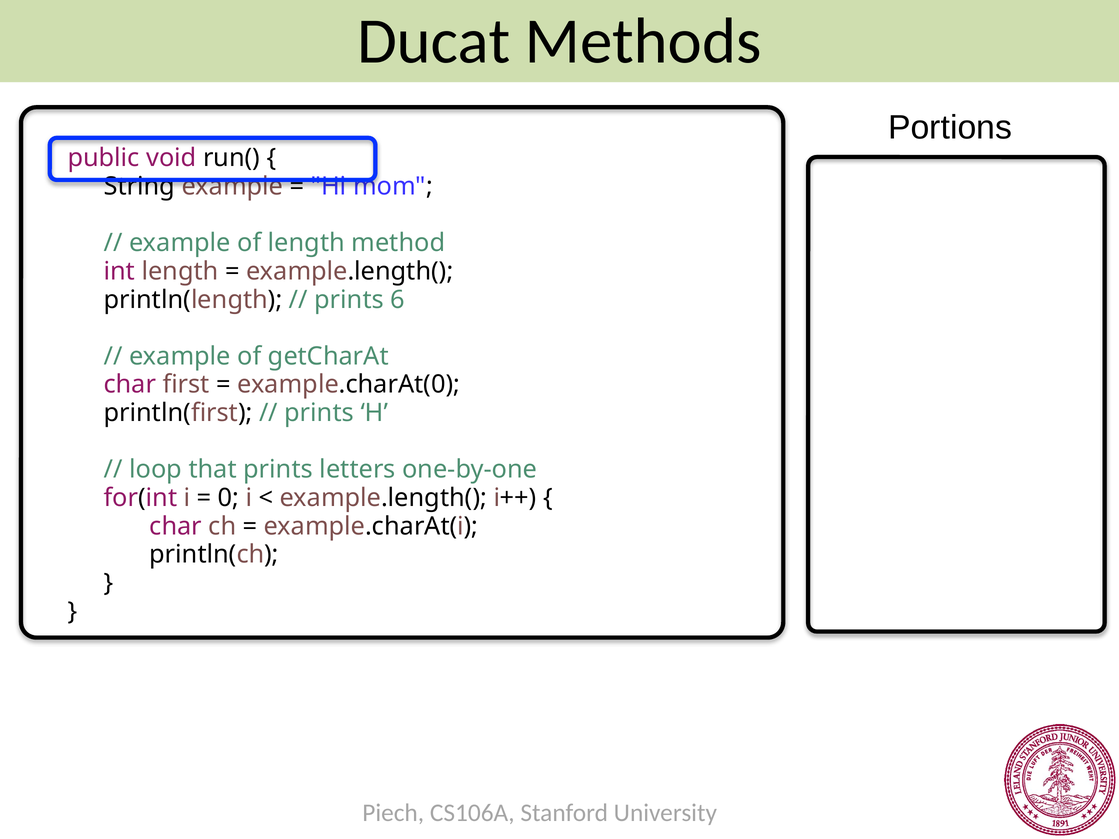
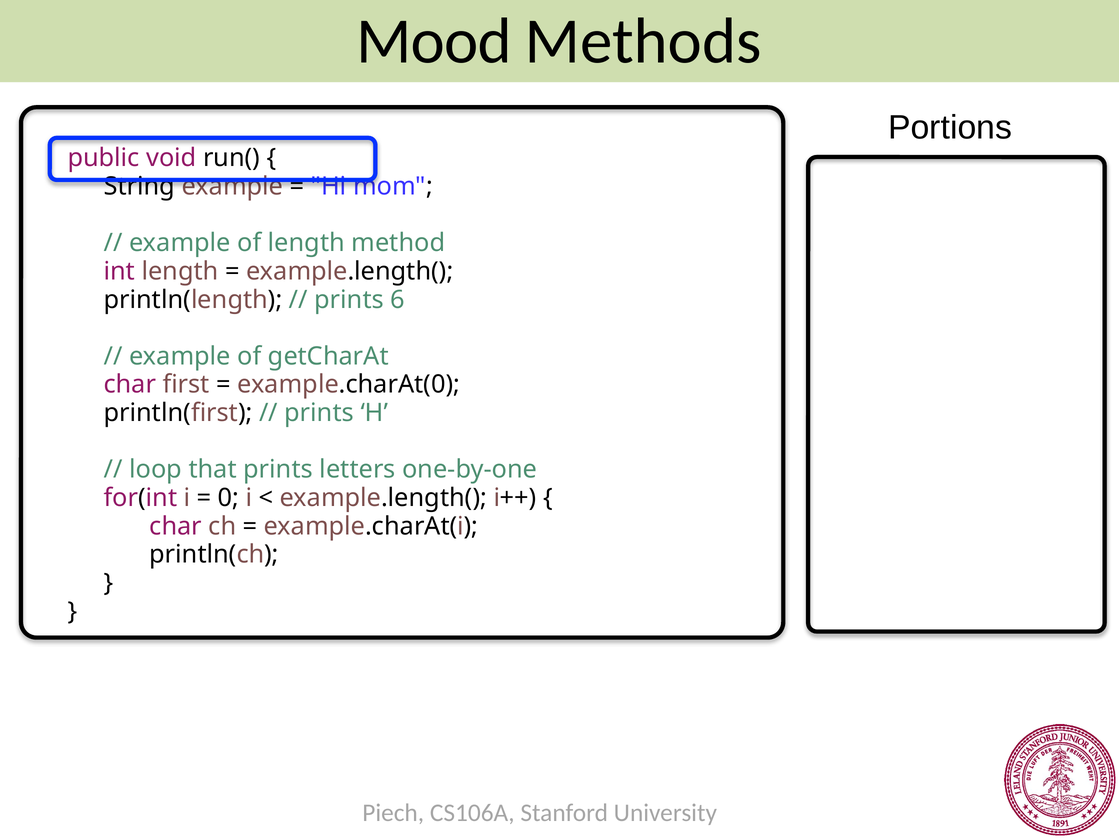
Ducat: Ducat -> Mood
